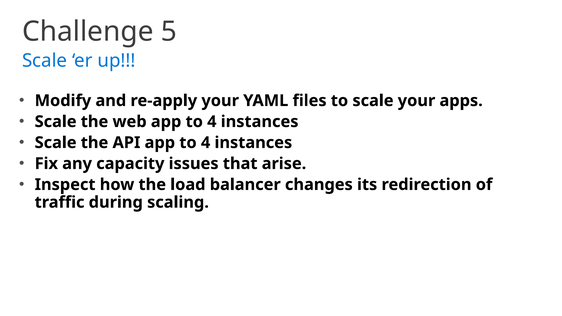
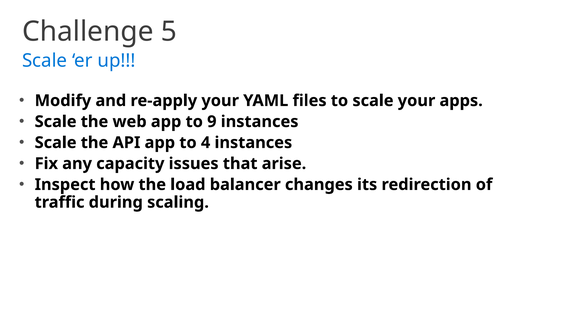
web app to 4: 4 -> 9
